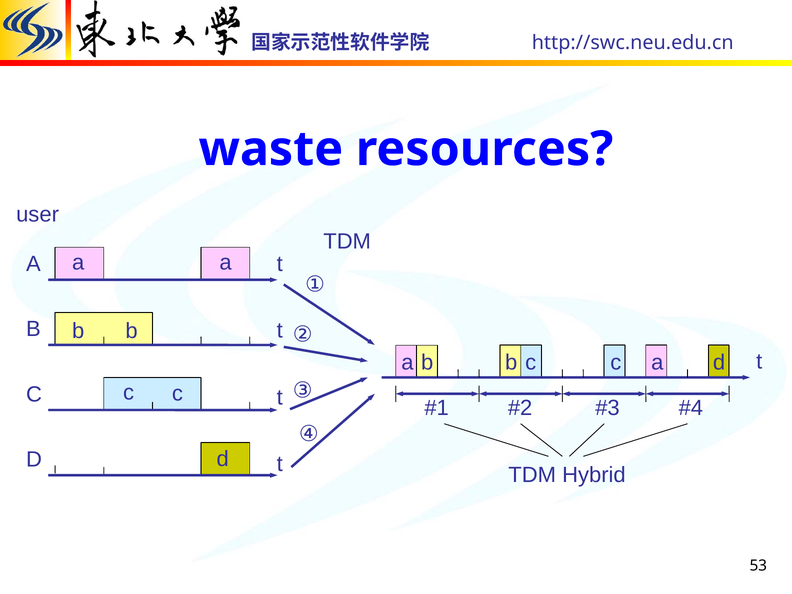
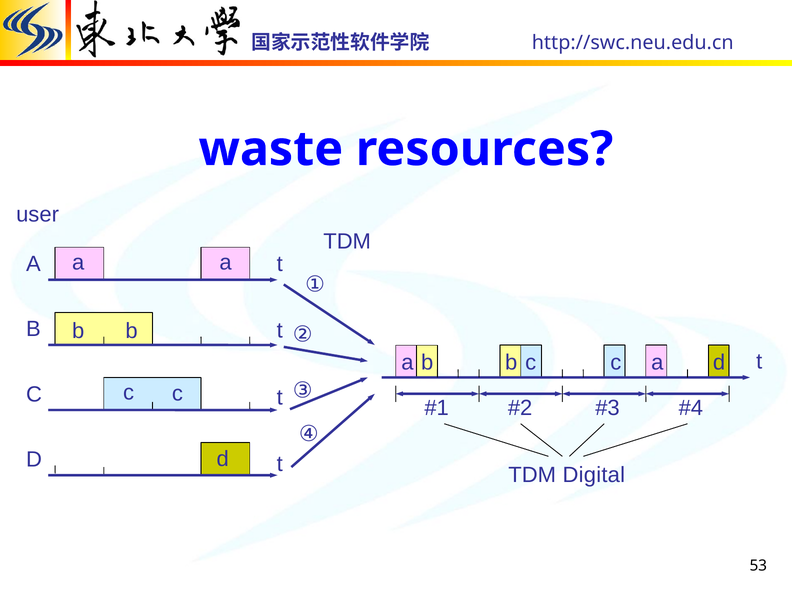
Hybrid: Hybrid -> Digital
